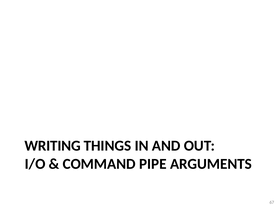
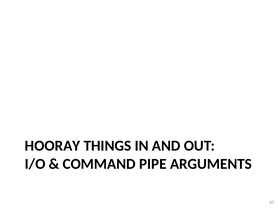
WRITING: WRITING -> HOORAY
